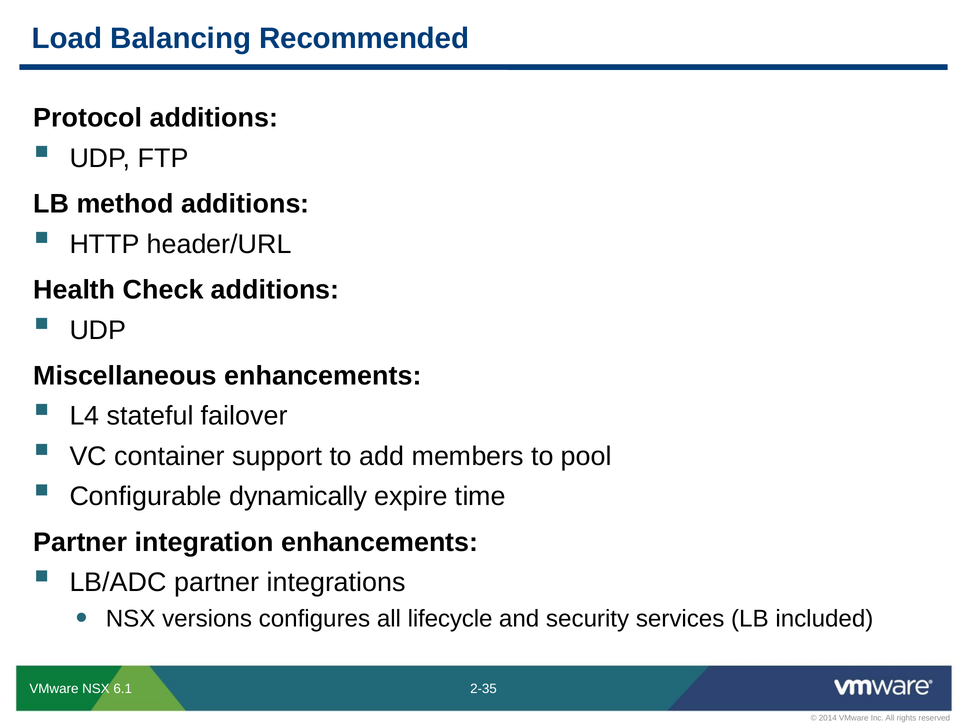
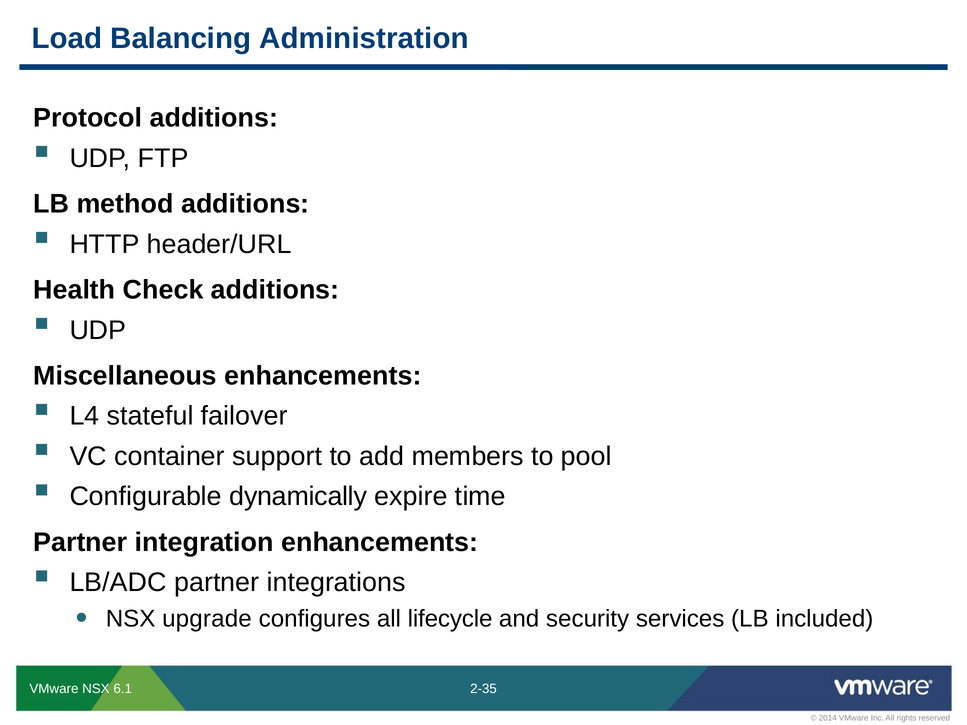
Recommended: Recommended -> Administration
versions: versions -> upgrade
